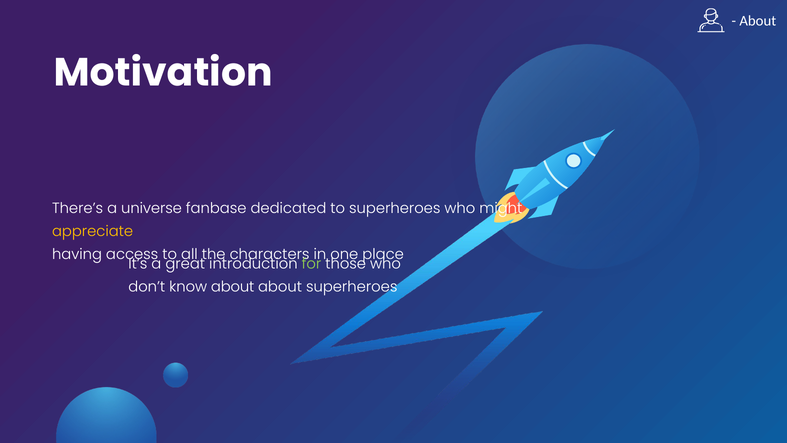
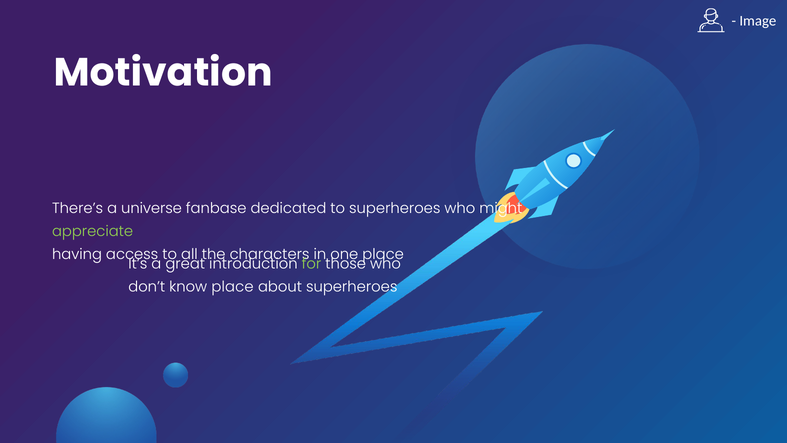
About at (758, 21): About -> Image
appreciate colour: yellow -> light green
know about: about -> place
